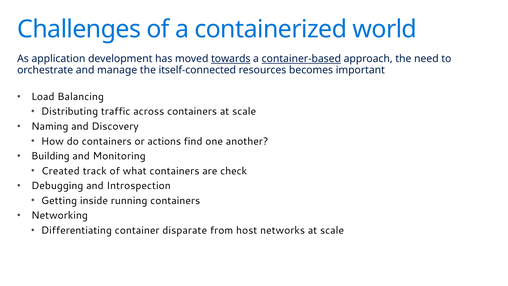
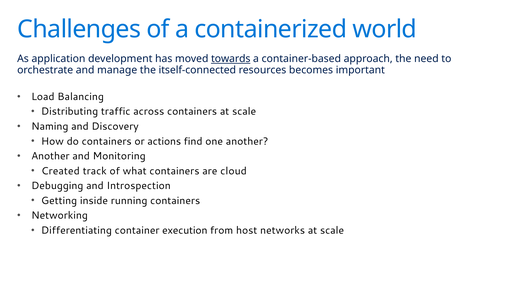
container-based underline: present -> none
Building at (50, 156): Building -> Another
check: check -> cloud
disparate: disparate -> execution
